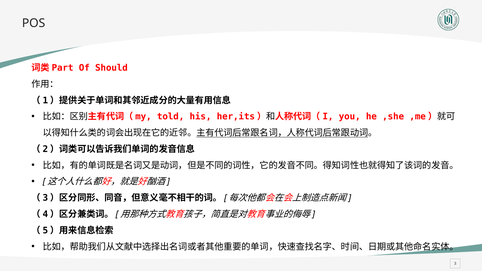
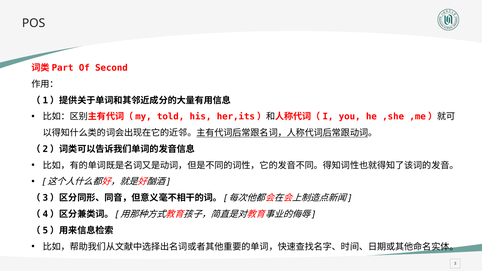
Should: Should -> Second
